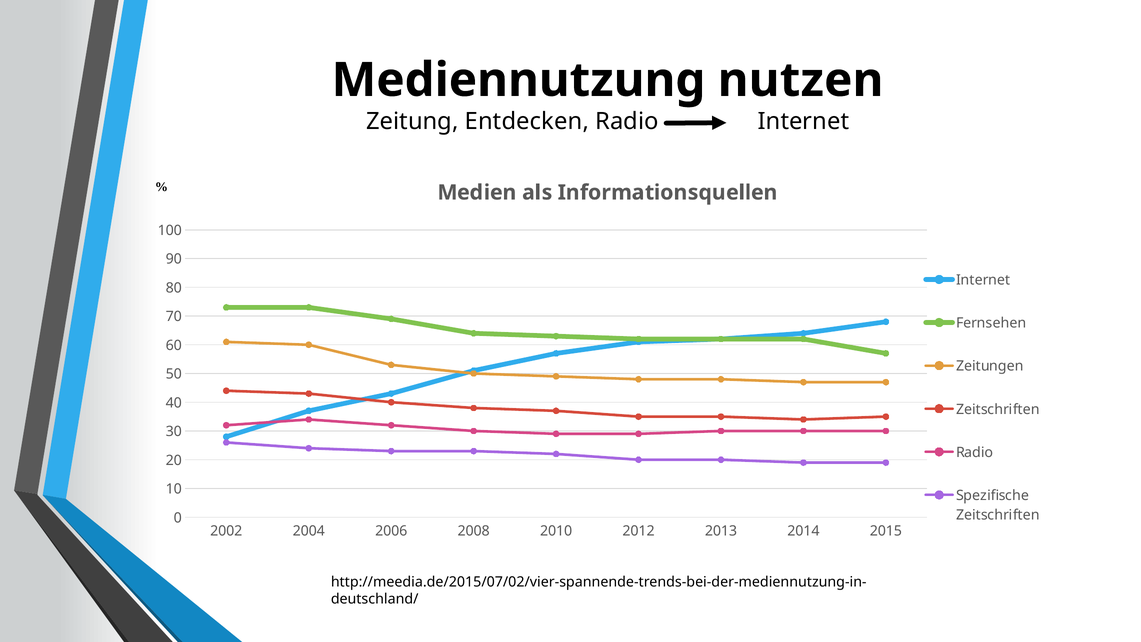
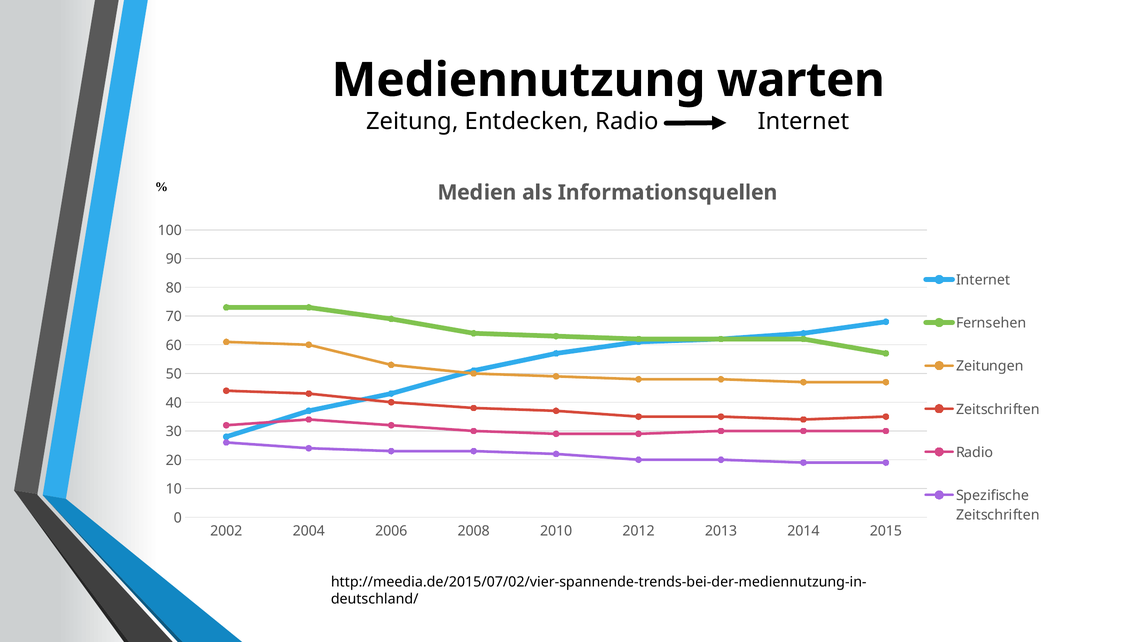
nutzen: nutzen -> warten
